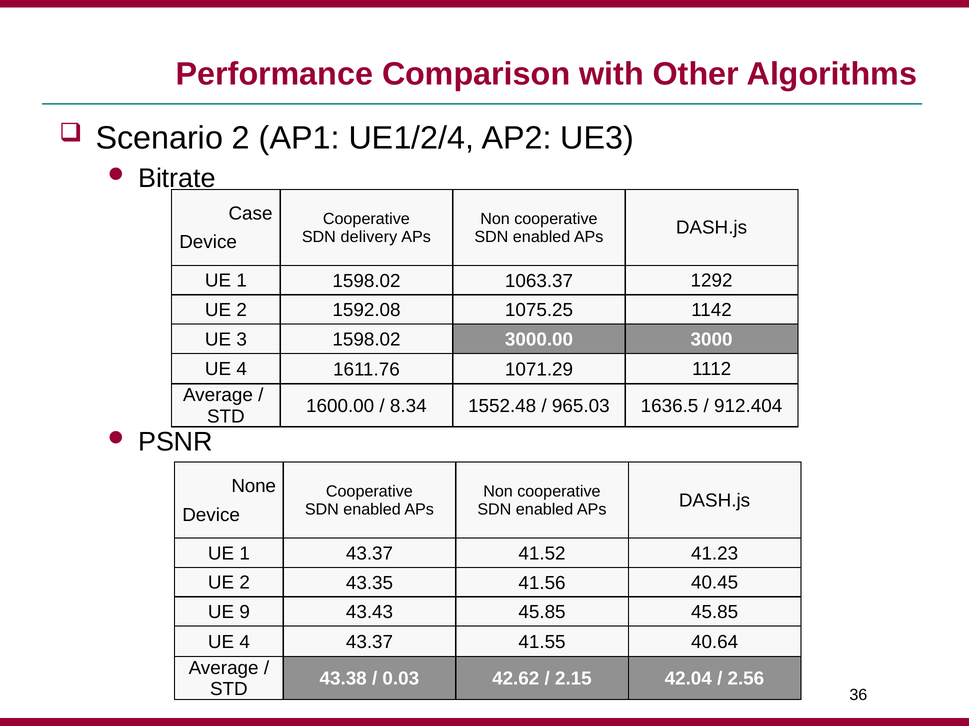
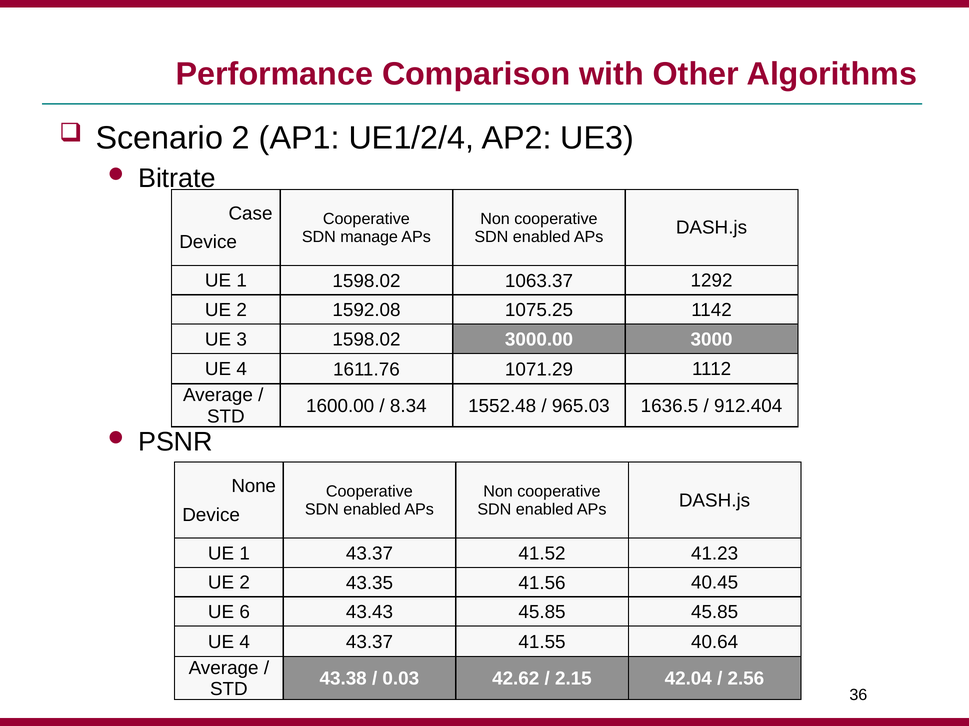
delivery: delivery -> manage
9: 9 -> 6
